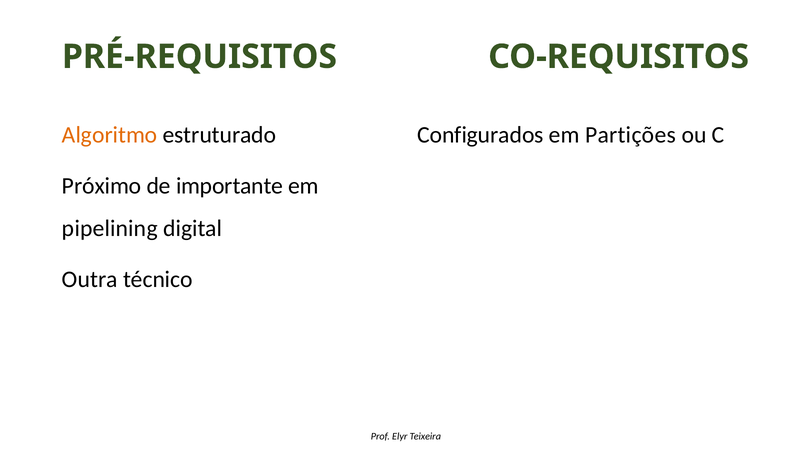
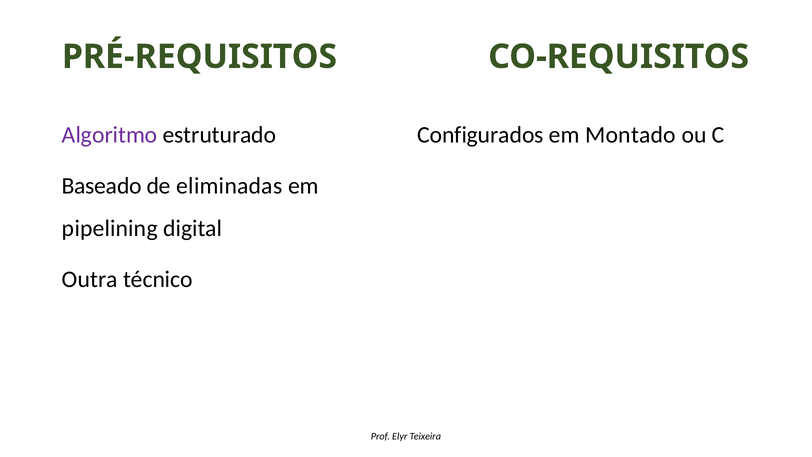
Algoritmo colour: orange -> purple
Partições: Partições -> Montado
Próximo: Próximo -> Baseado
importante: importante -> eliminadas
